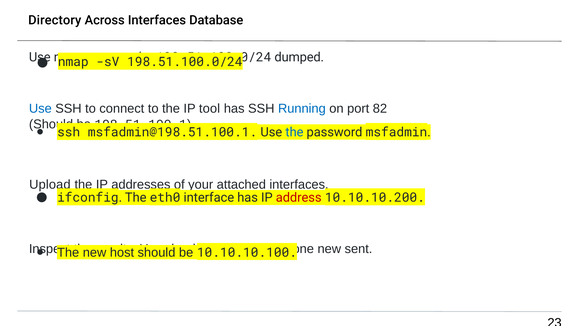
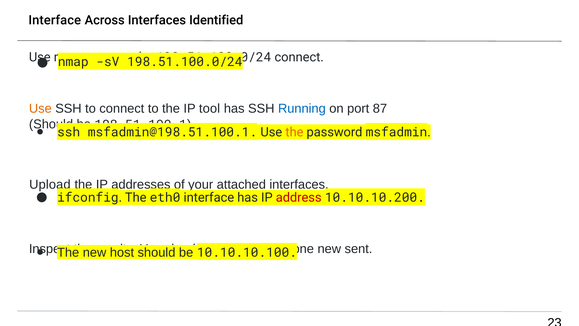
Directory at (55, 20): Directory -> Interface
Interfaces Database: Database -> Identified
dumped at (299, 57): dumped -> connect
Use at (40, 109) colour: blue -> orange
82: 82 -> 87
the at (294, 132) colour: blue -> orange
